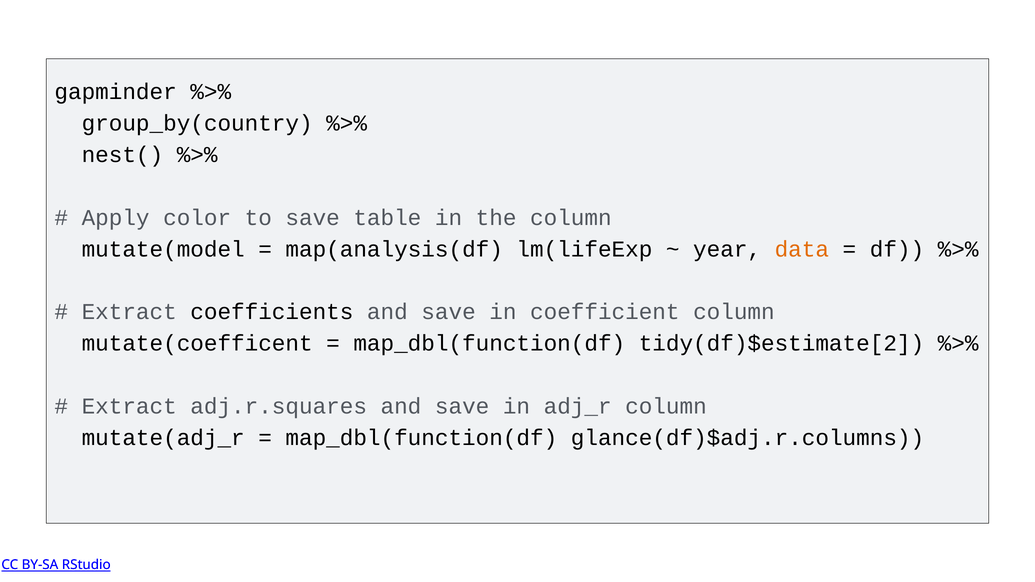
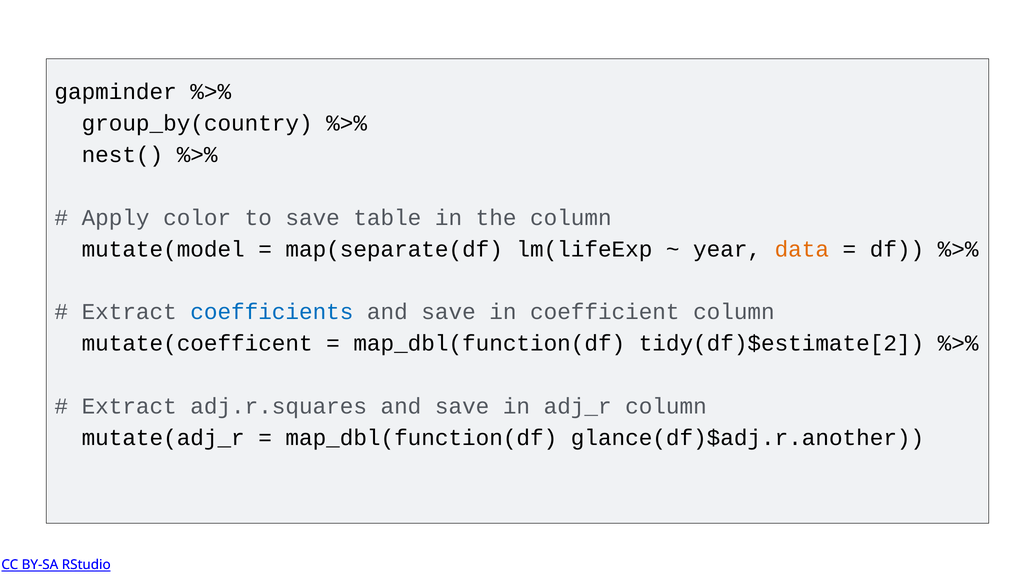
map(analysis(df: map(analysis(df -> map(separate(df
coefficients colour: black -> blue
glance(df)$adj.r.columns: glance(df)$adj.r.columns -> glance(df)$adj.r.another
